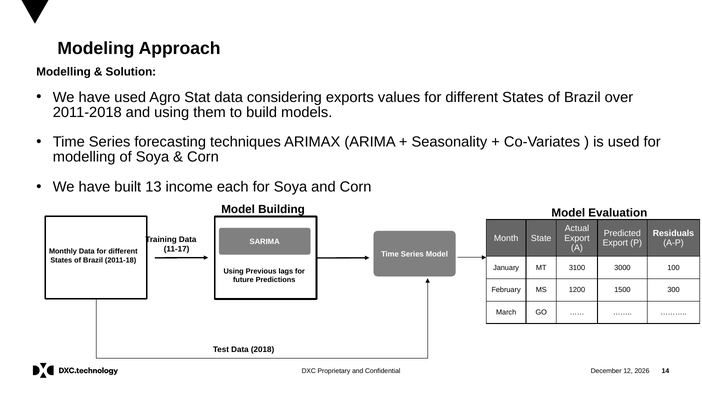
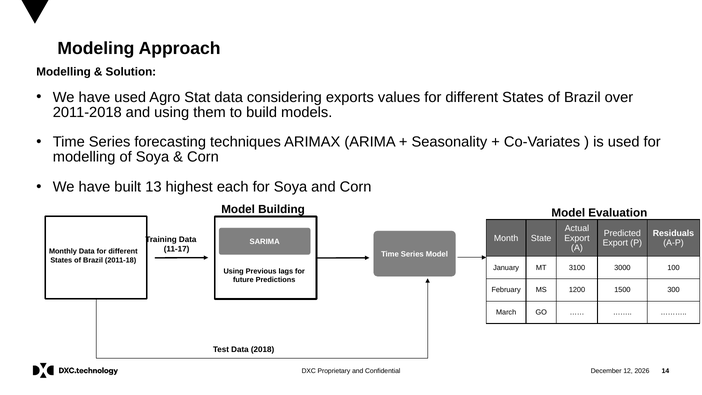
income: income -> highest
